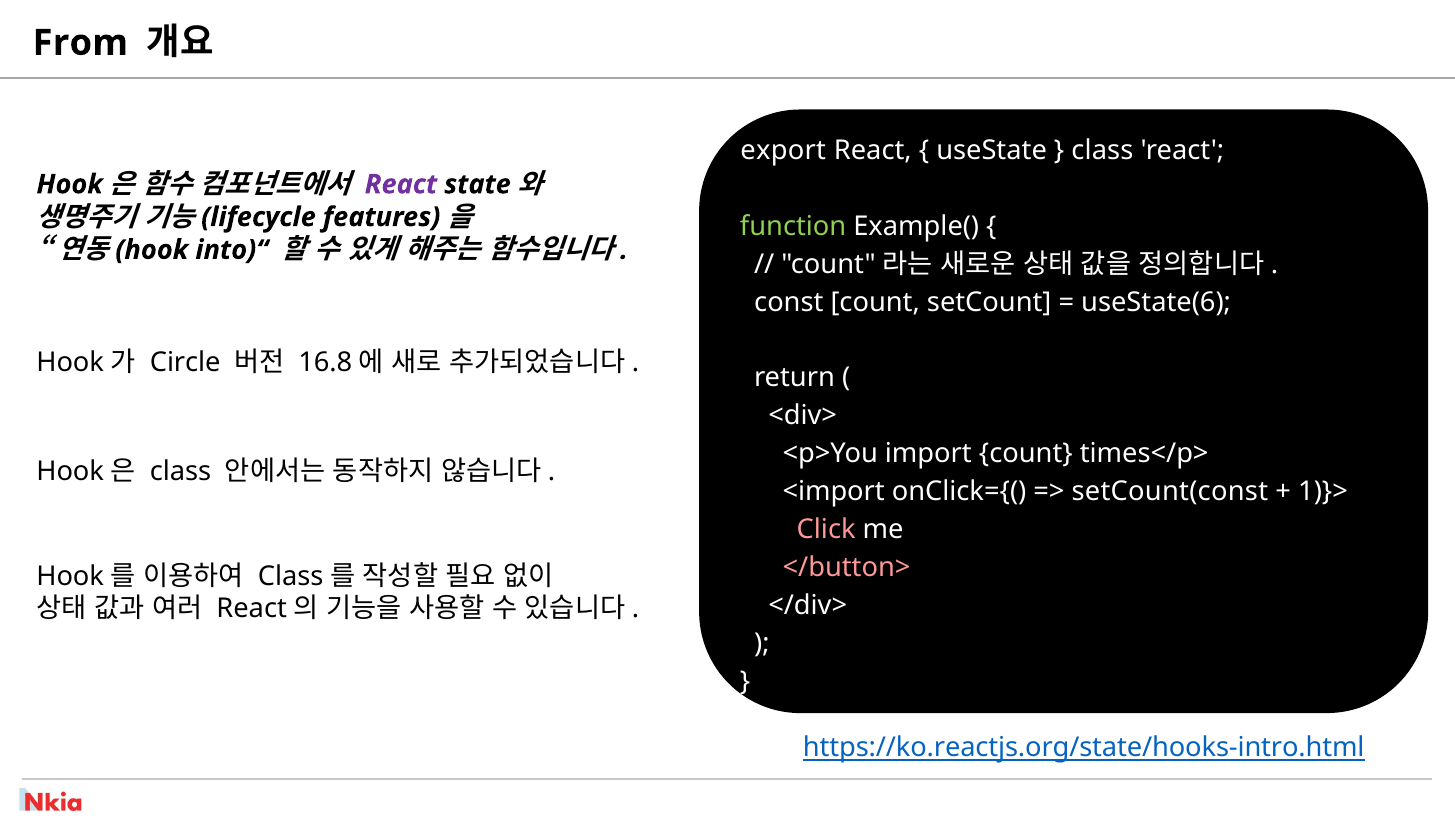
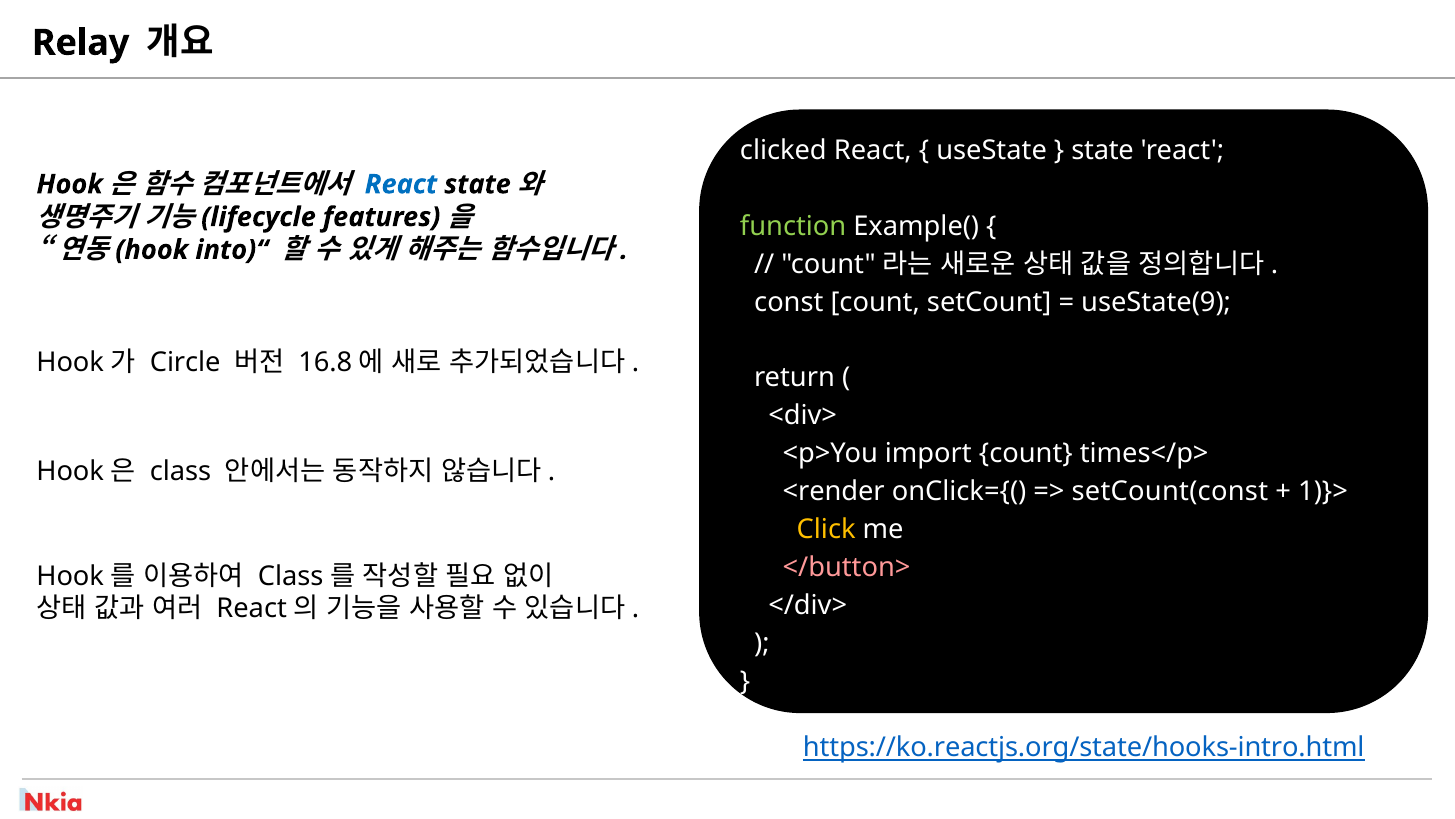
From: From -> Relay
export: export -> clicked
class at (1102, 150): class -> state
React at (401, 184) colour: purple -> blue
useState(6: useState(6 -> useState(9
<import: <import -> <render
Click colour: pink -> yellow
